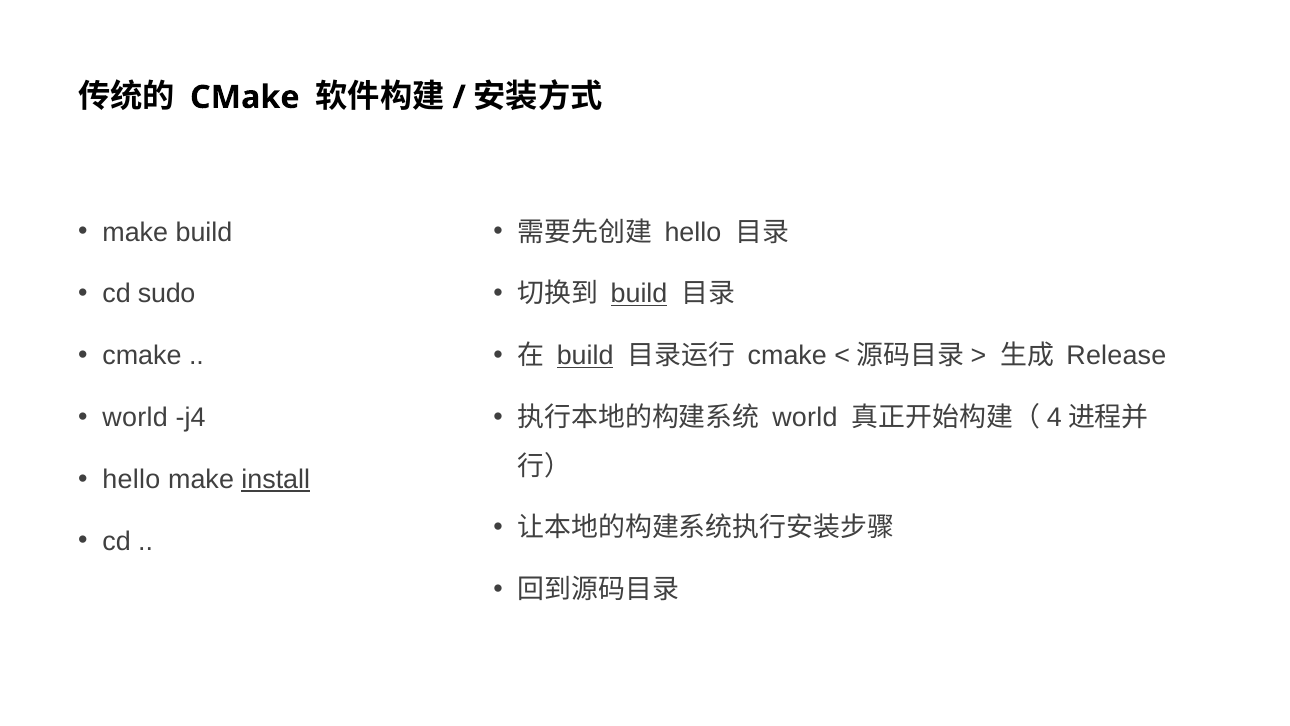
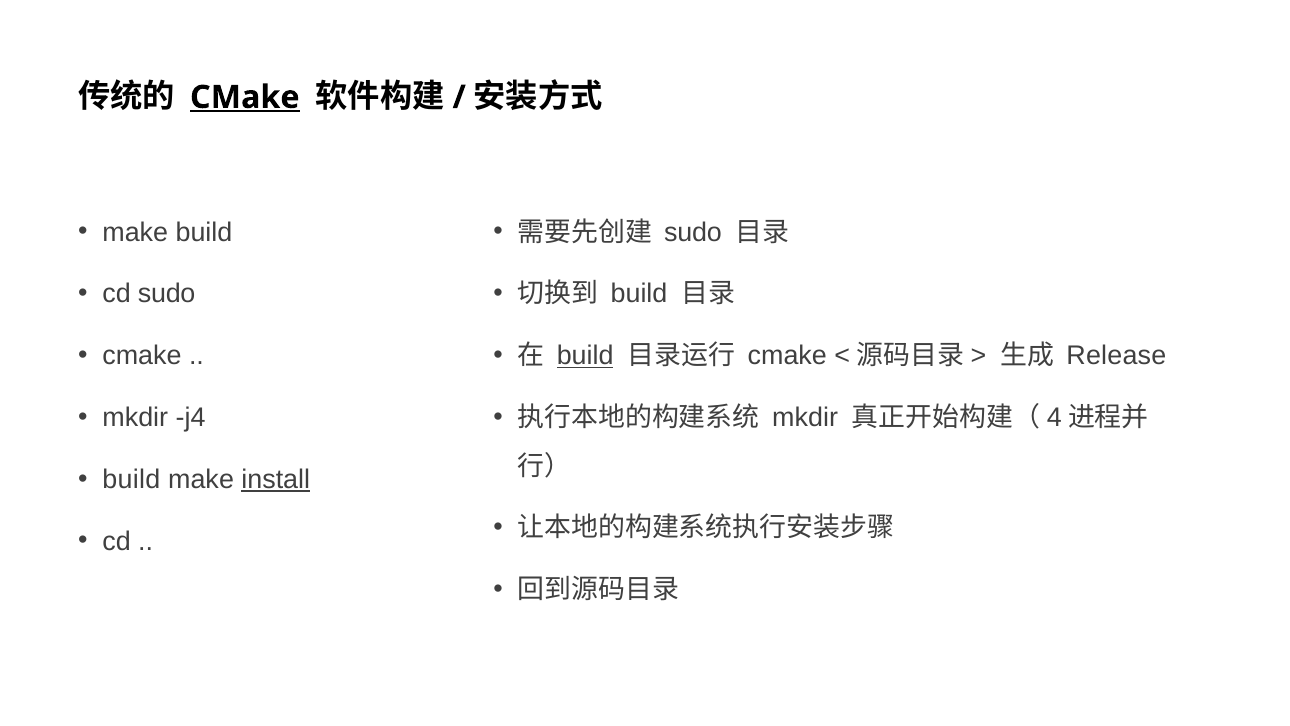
CMake at (245, 97) underline: none -> present
hello at (693, 232): hello -> sudo
build at (639, 294) underline: present -> none
world at (135, 418): world -> mkdir
world at (805, 418): world -> mkdir
hello at (131, 479): hello -> build
